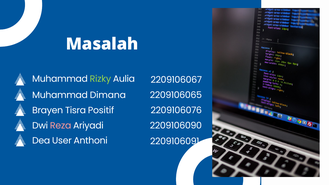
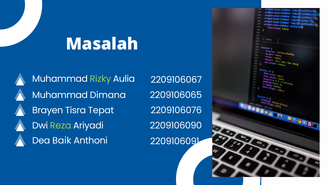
Positif: Positif -> Tepat
Reza colour: pink -> light green
User: User -> Baik
